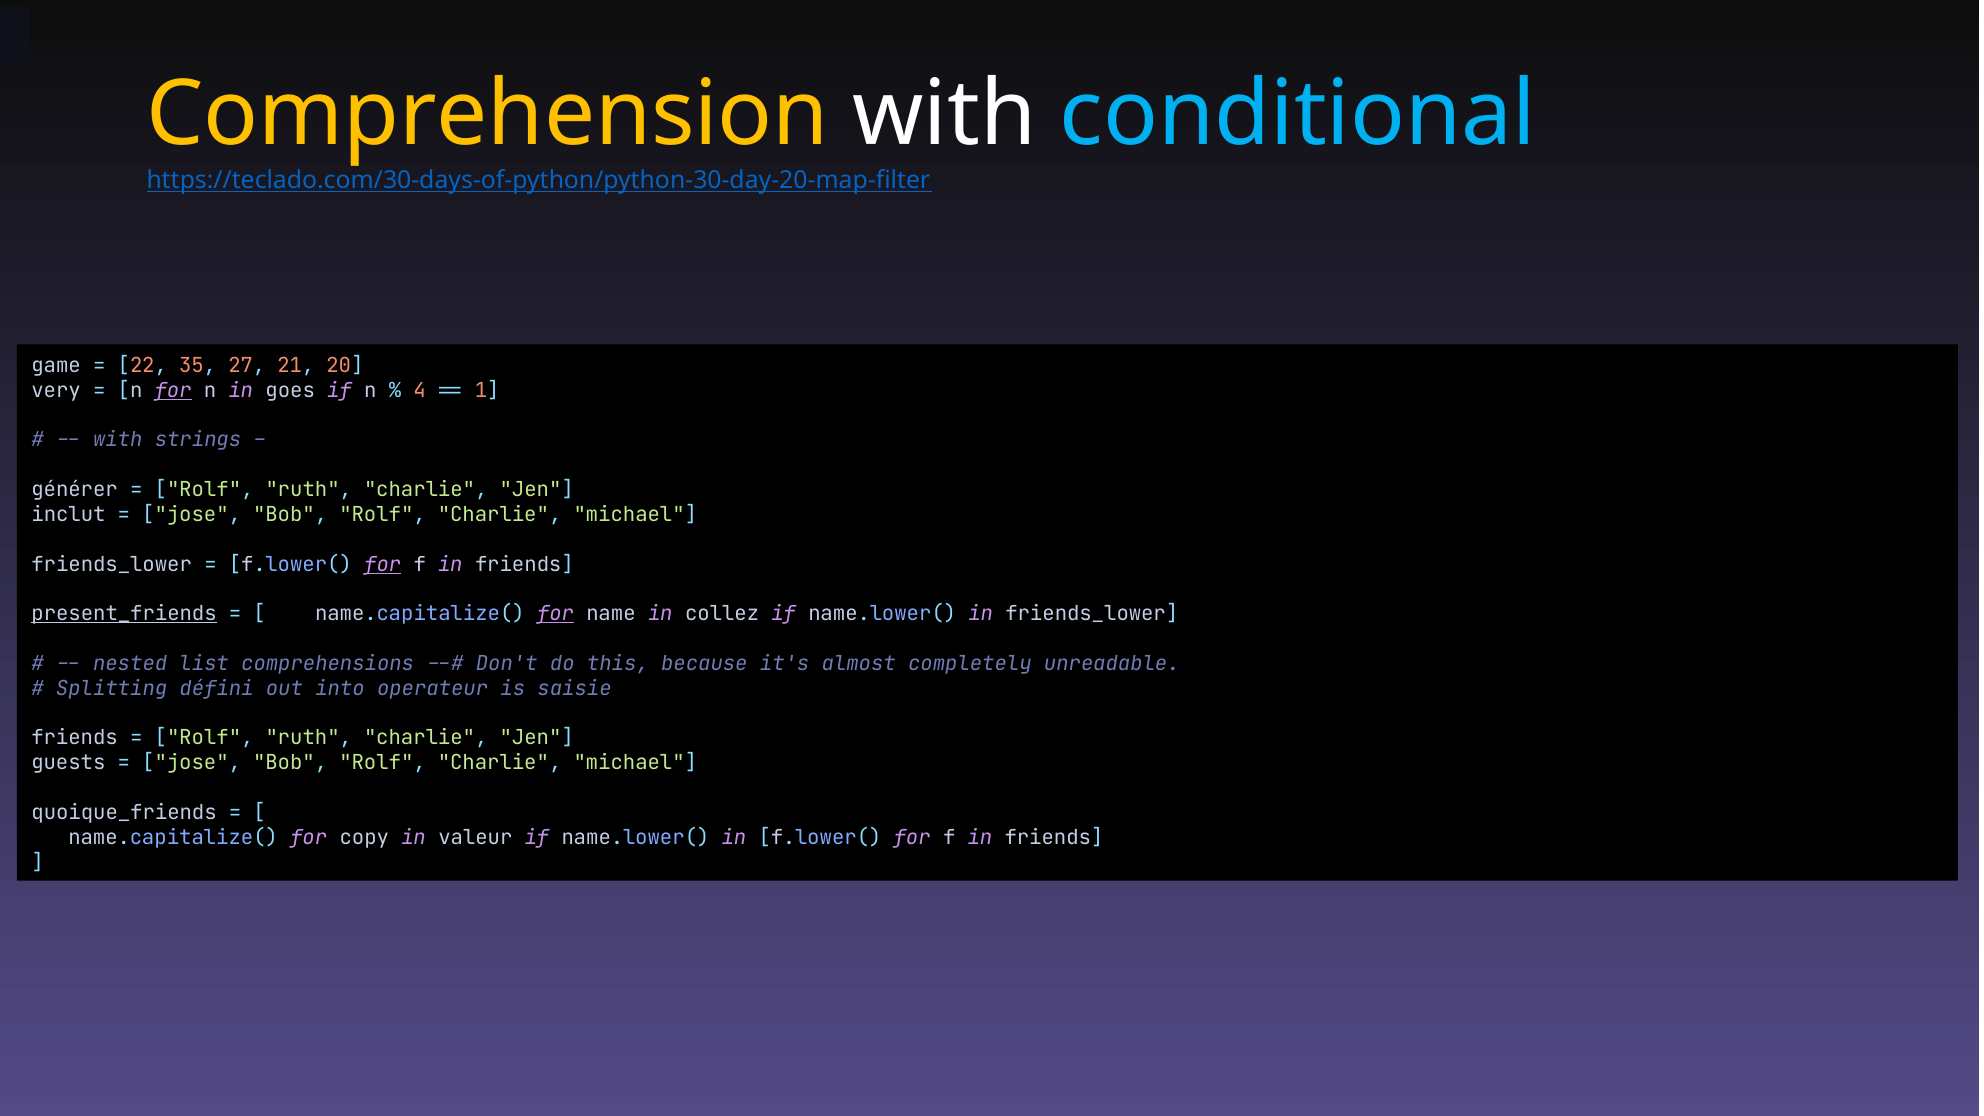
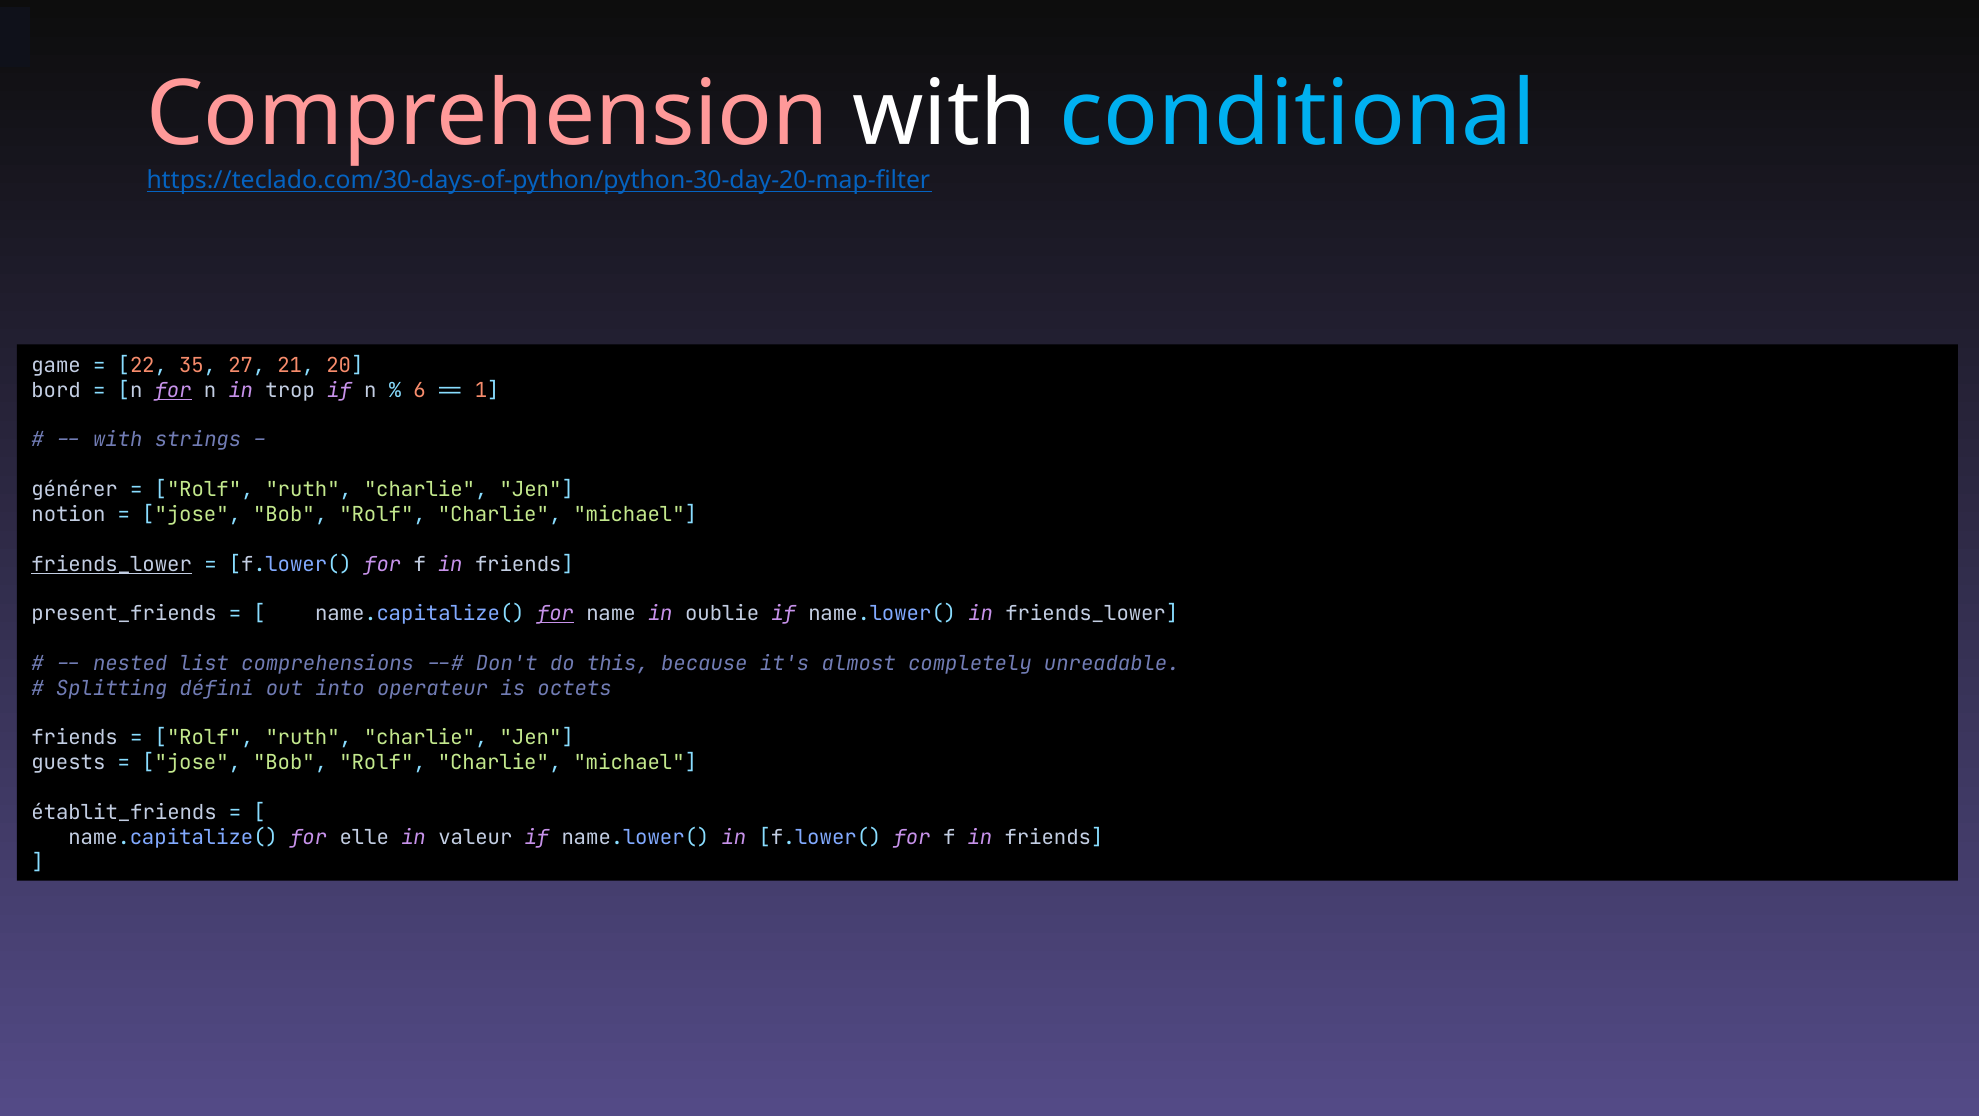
Comprehension colour: yellow -> pink
very: very -> bord
goes: goes -> trop
4: 4 -> 6
inclut: inclut -> notion
friends_lower at (112, 564) underline: none -> present
for at (383, 564) underline: present -> none
present_friends underline: present -> none
collez: collez -> oublie
saisie: saisie -> octets
quoique_friends: quoique_friends -> établit_friends
copy: copy -> elle
